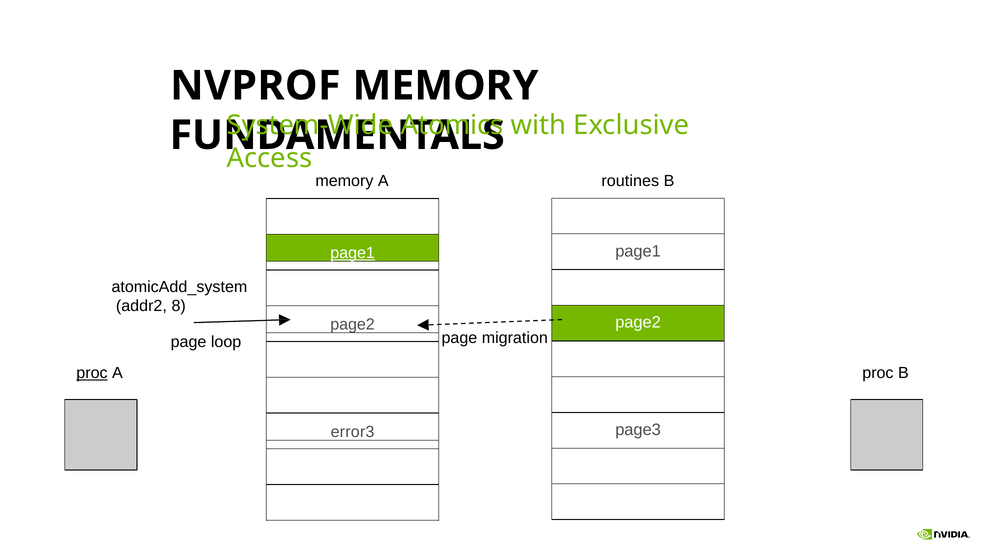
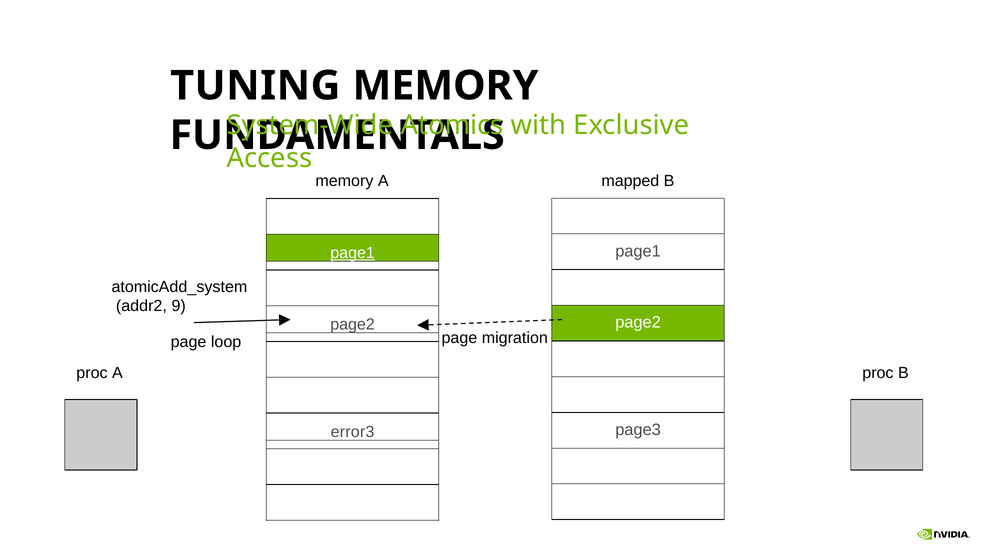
NVPROF: NVPROF -> TUNING
routines: routines -> mapped
8: 8 -> 9
proc at (92, 373) underline: present -> none
